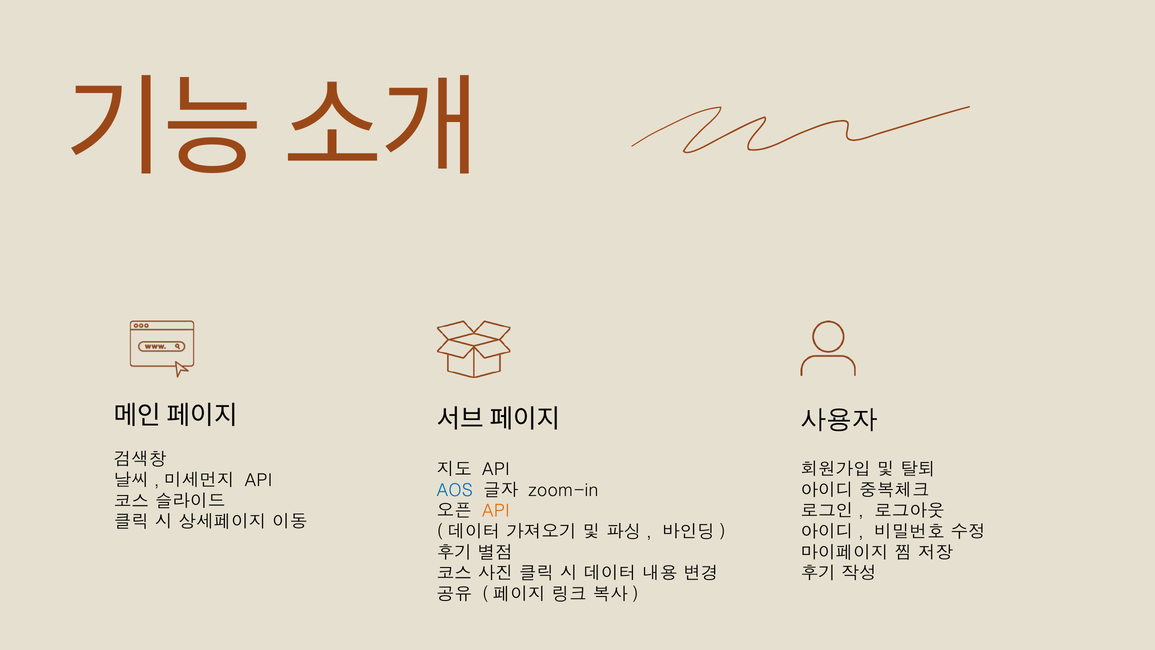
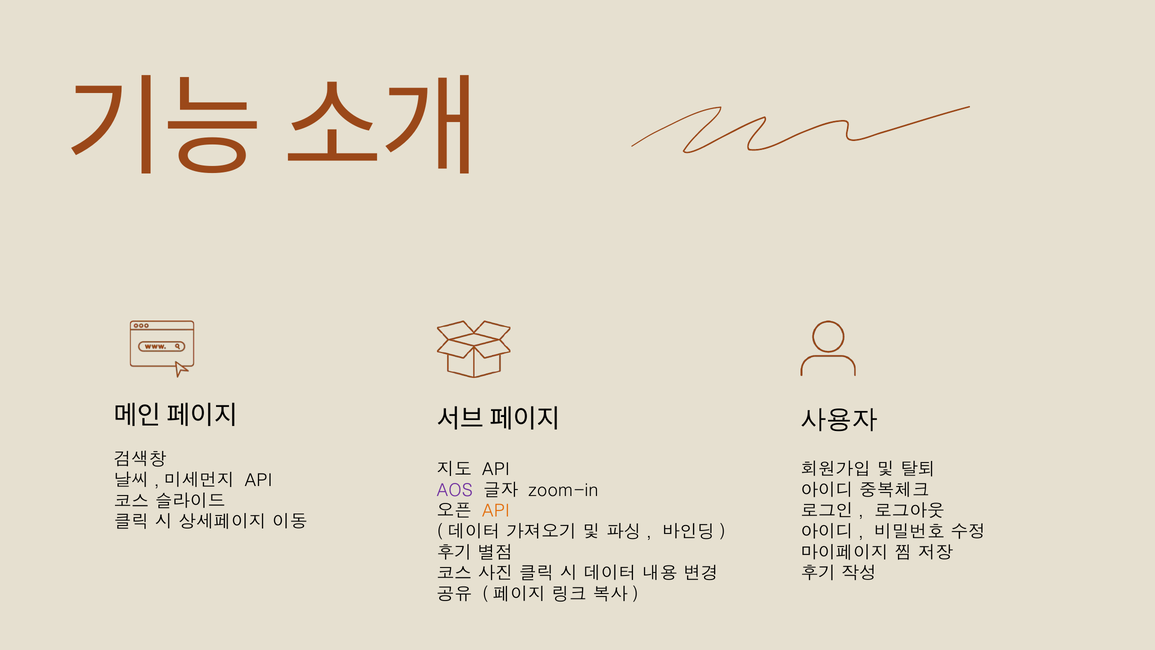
AOS colour: blue -> purple
